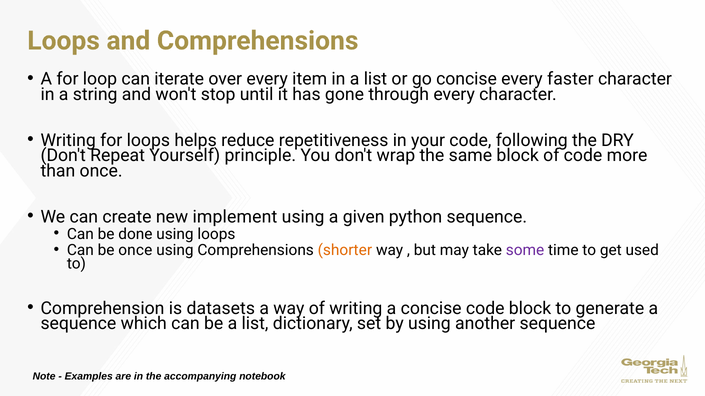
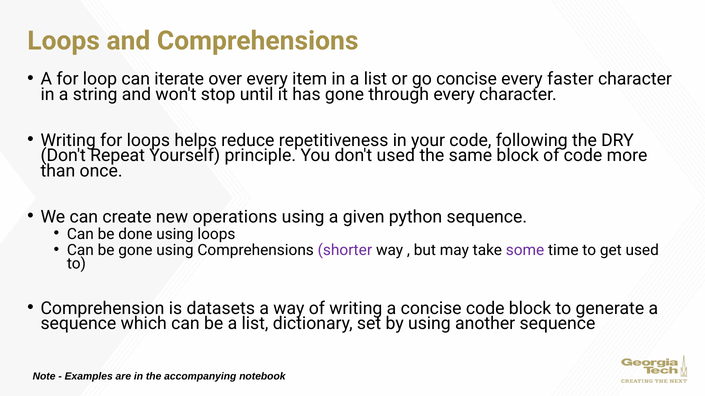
don't wrap: wrap -> used
implement: implement -> operations
be once: once -> gone
shorter colour: orange -> purple
